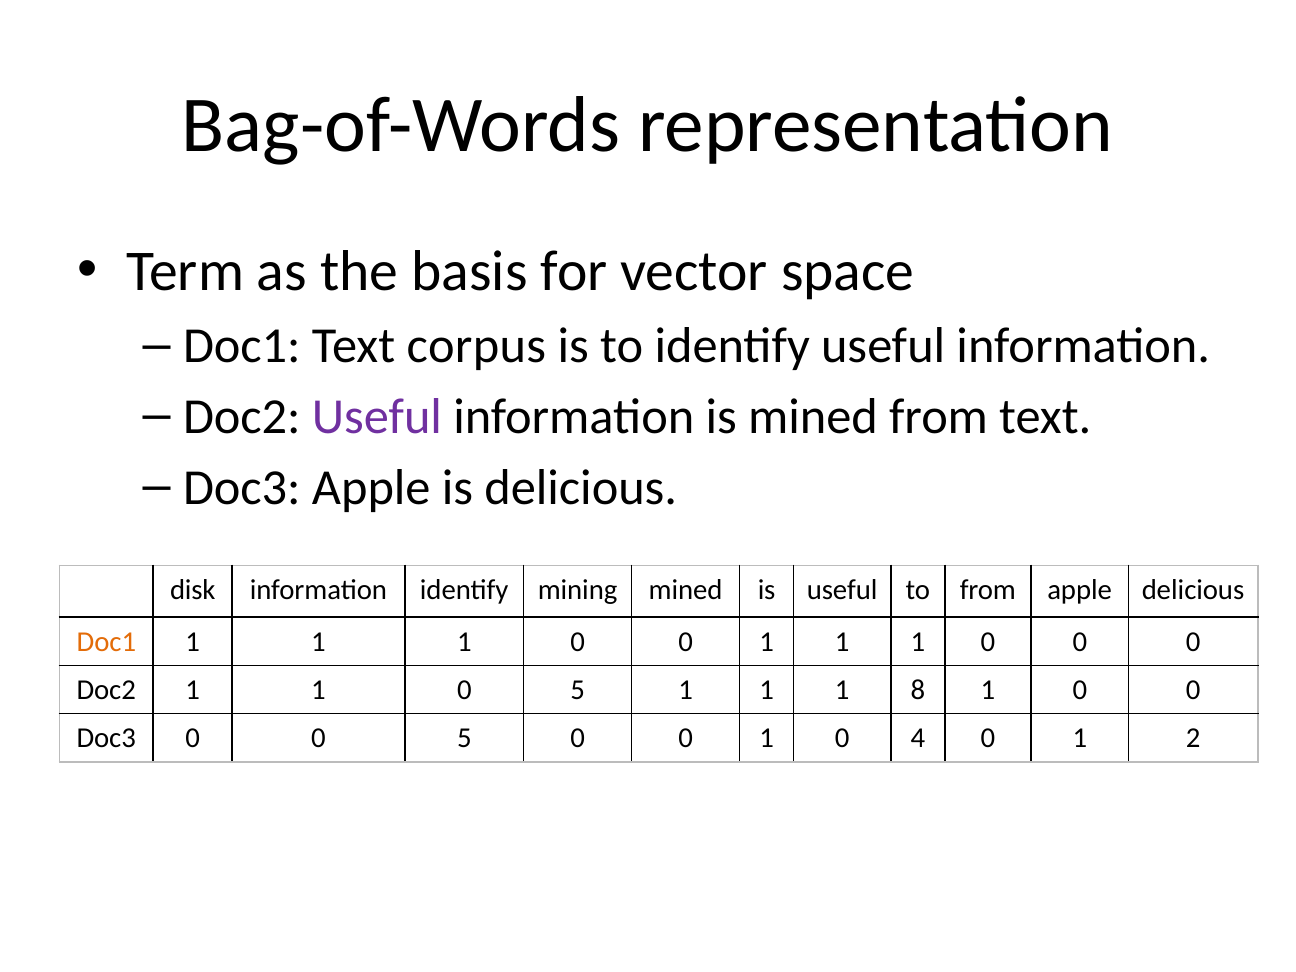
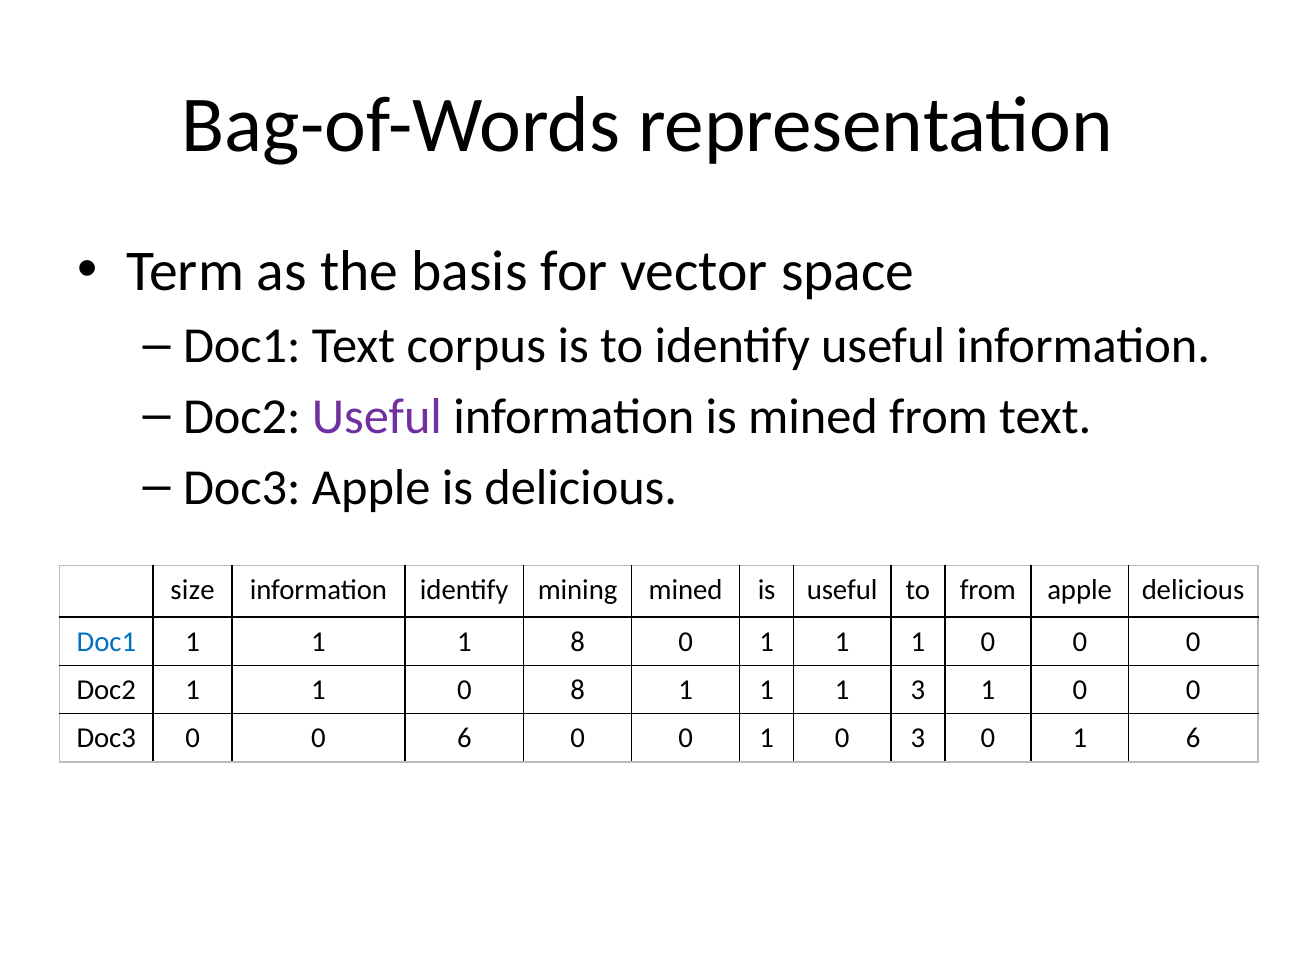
disk: disk -> size
Doc1 at (106, 642) colour: orange -> blue
0 at (578, 642): 0 -> 8
1 0 5: 5 -> 8
1 8: 8 -> 3
0 0 5: 5 -> 6
0 4: 4 -> 3
1 2: 2 -> 6
